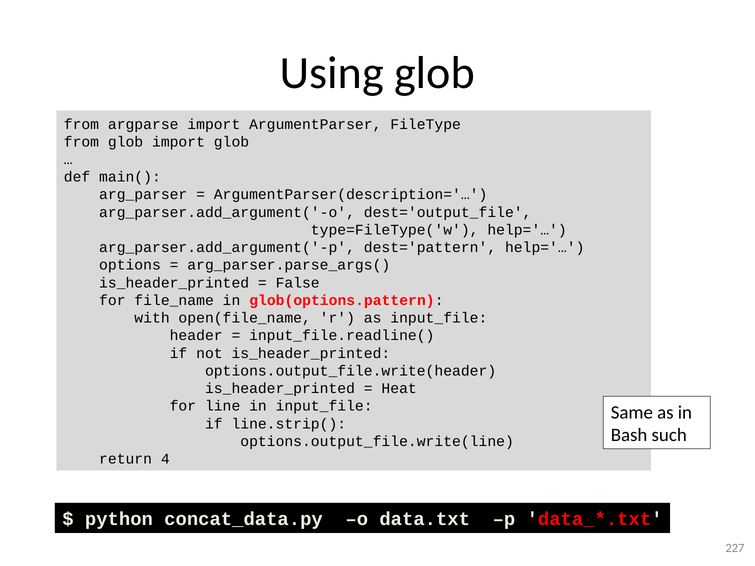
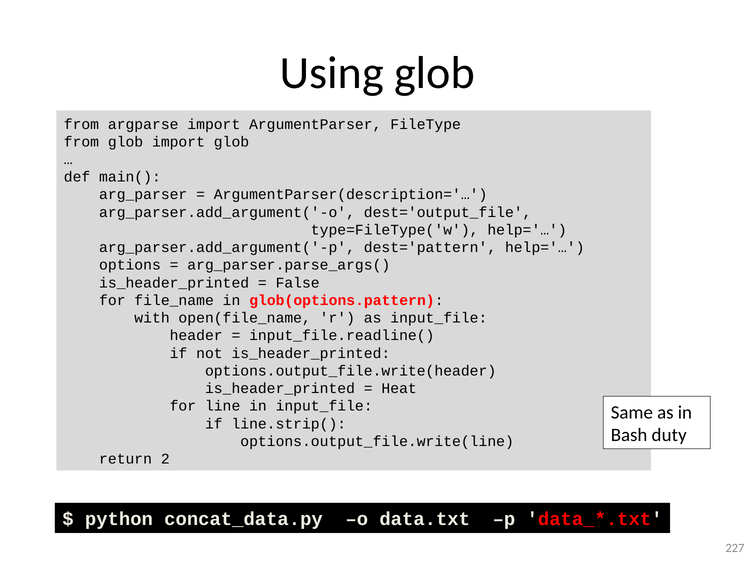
such: such -> duty
4: 4 -> 2
